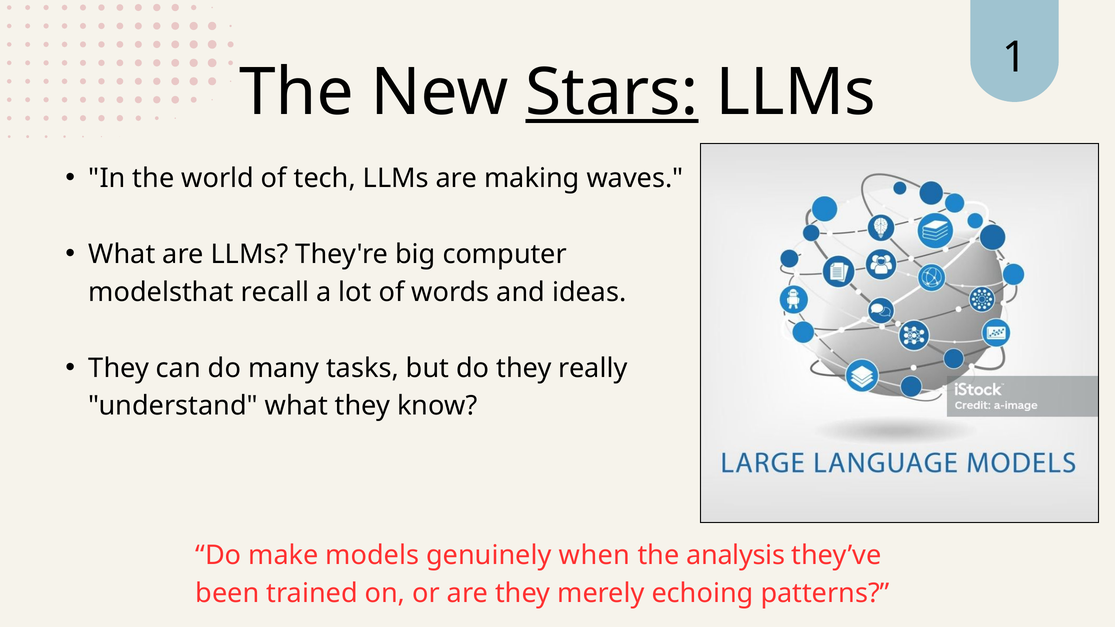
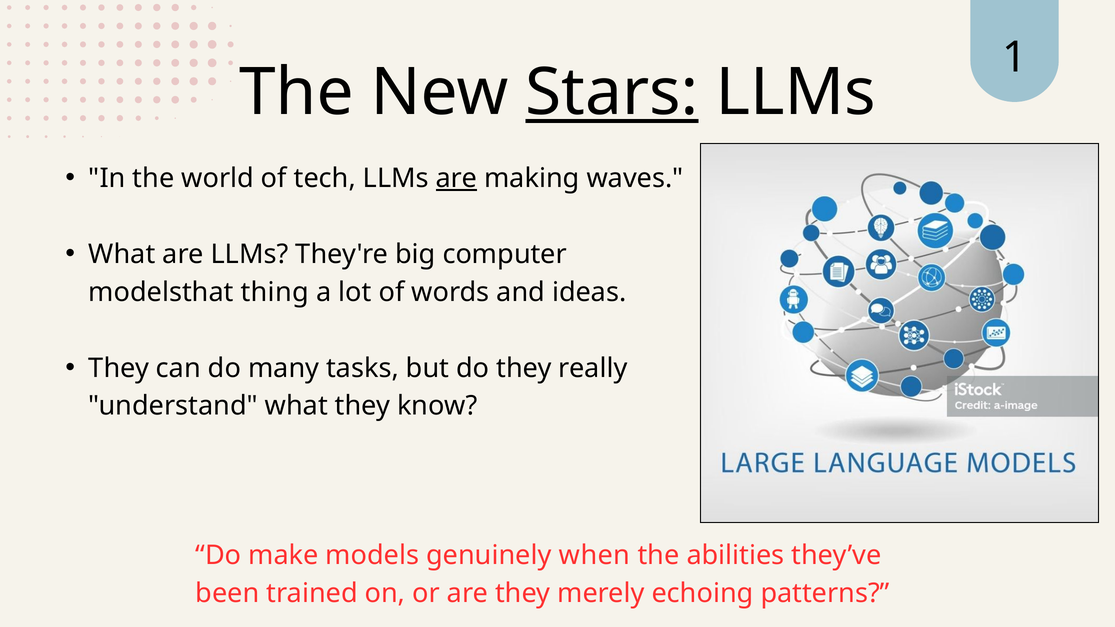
are at (457, 178) underline: none -> present
recall: recall -> thing
analysis: analysis -> abilities
